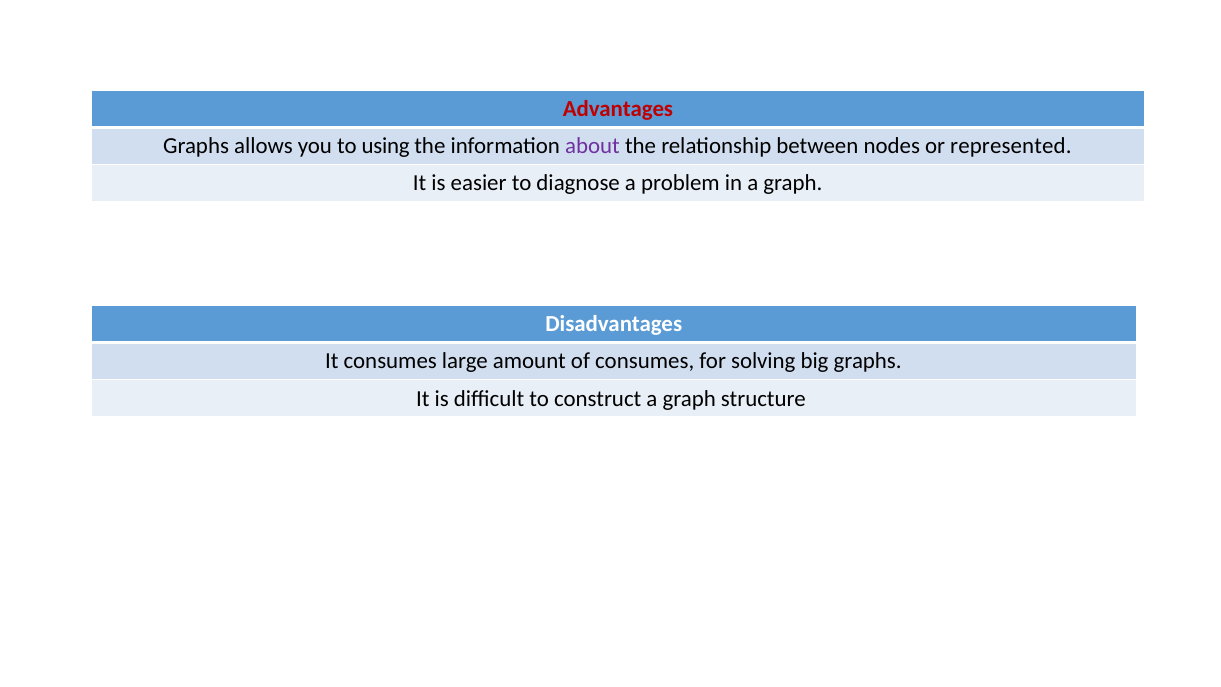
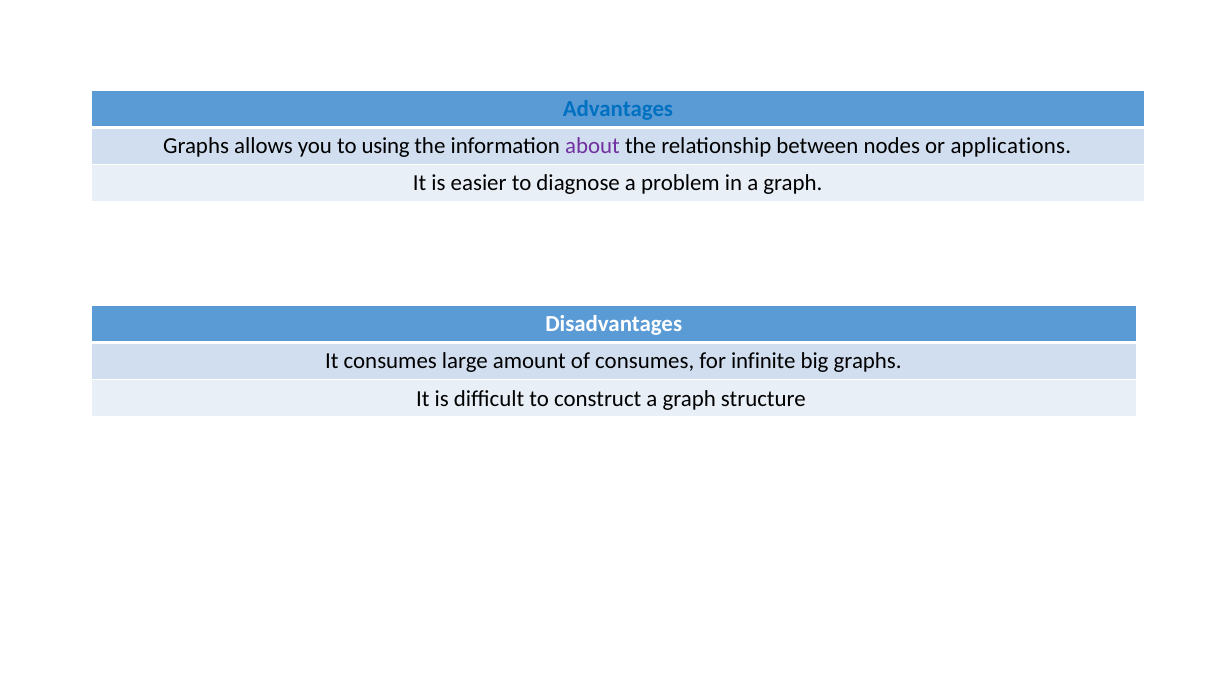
Advantages colour: red -> blue
represented: represented -> applications
solving: solving -> infinite
